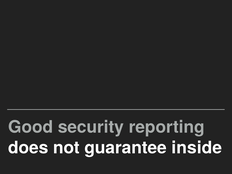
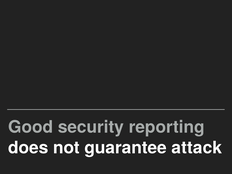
inside: inside -> attack
